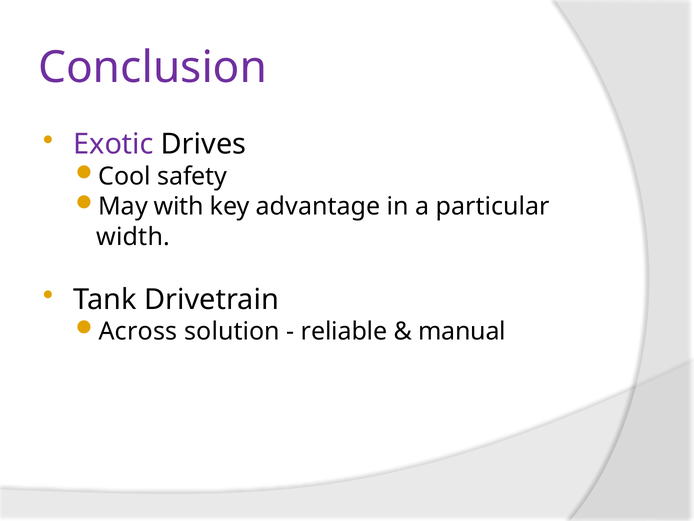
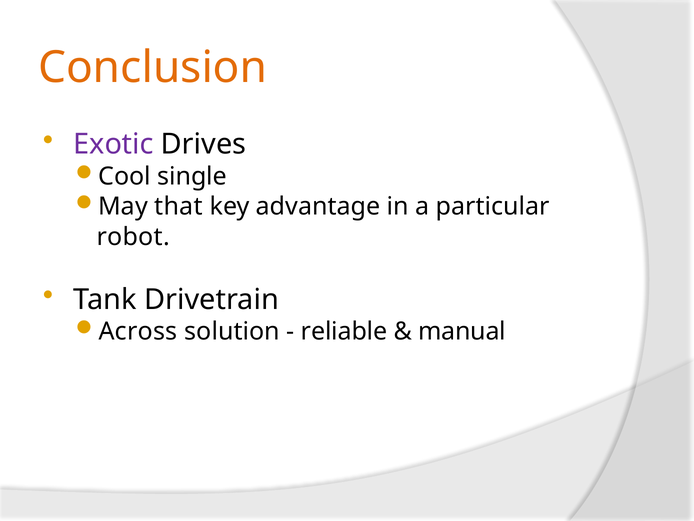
Conclusion colour: purple -> orange
safety: safety -> single
with: with -> that
width: width -> robot
